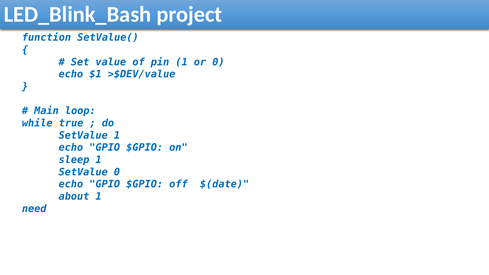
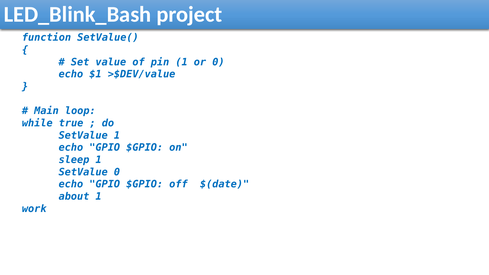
need: need -> work
